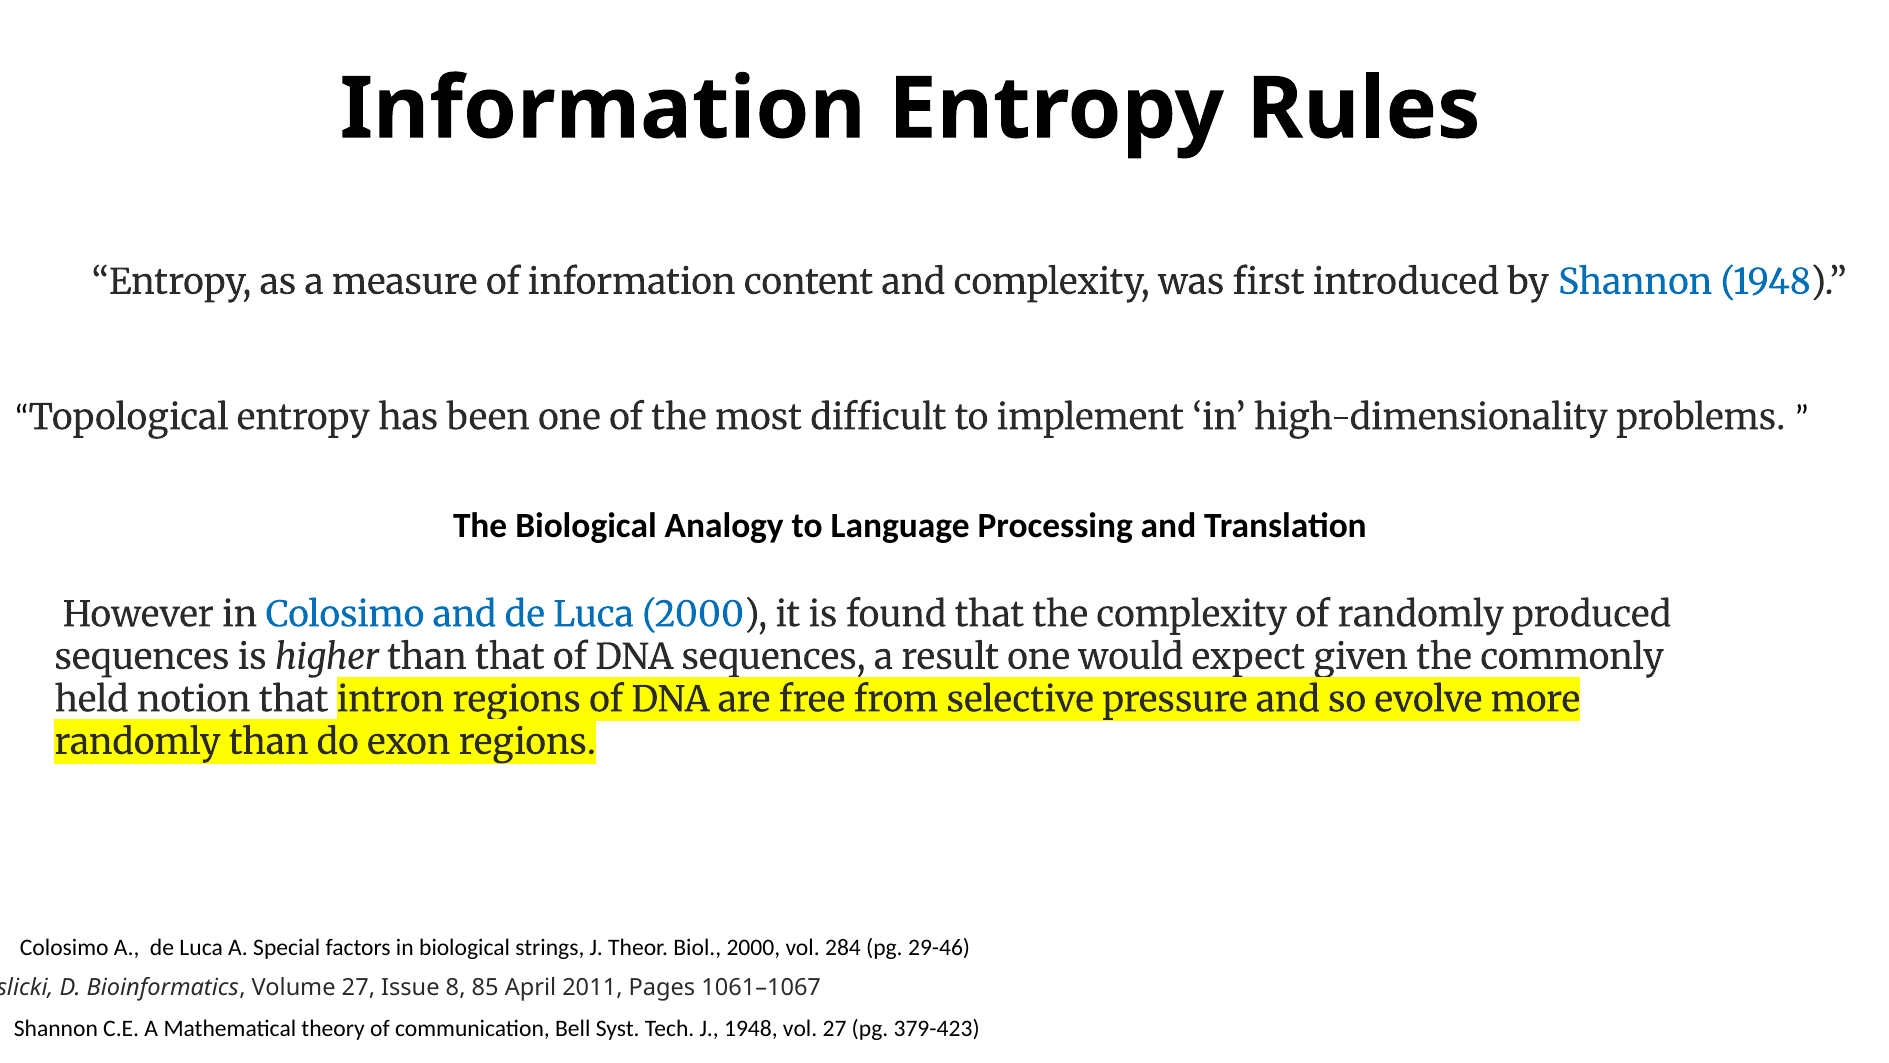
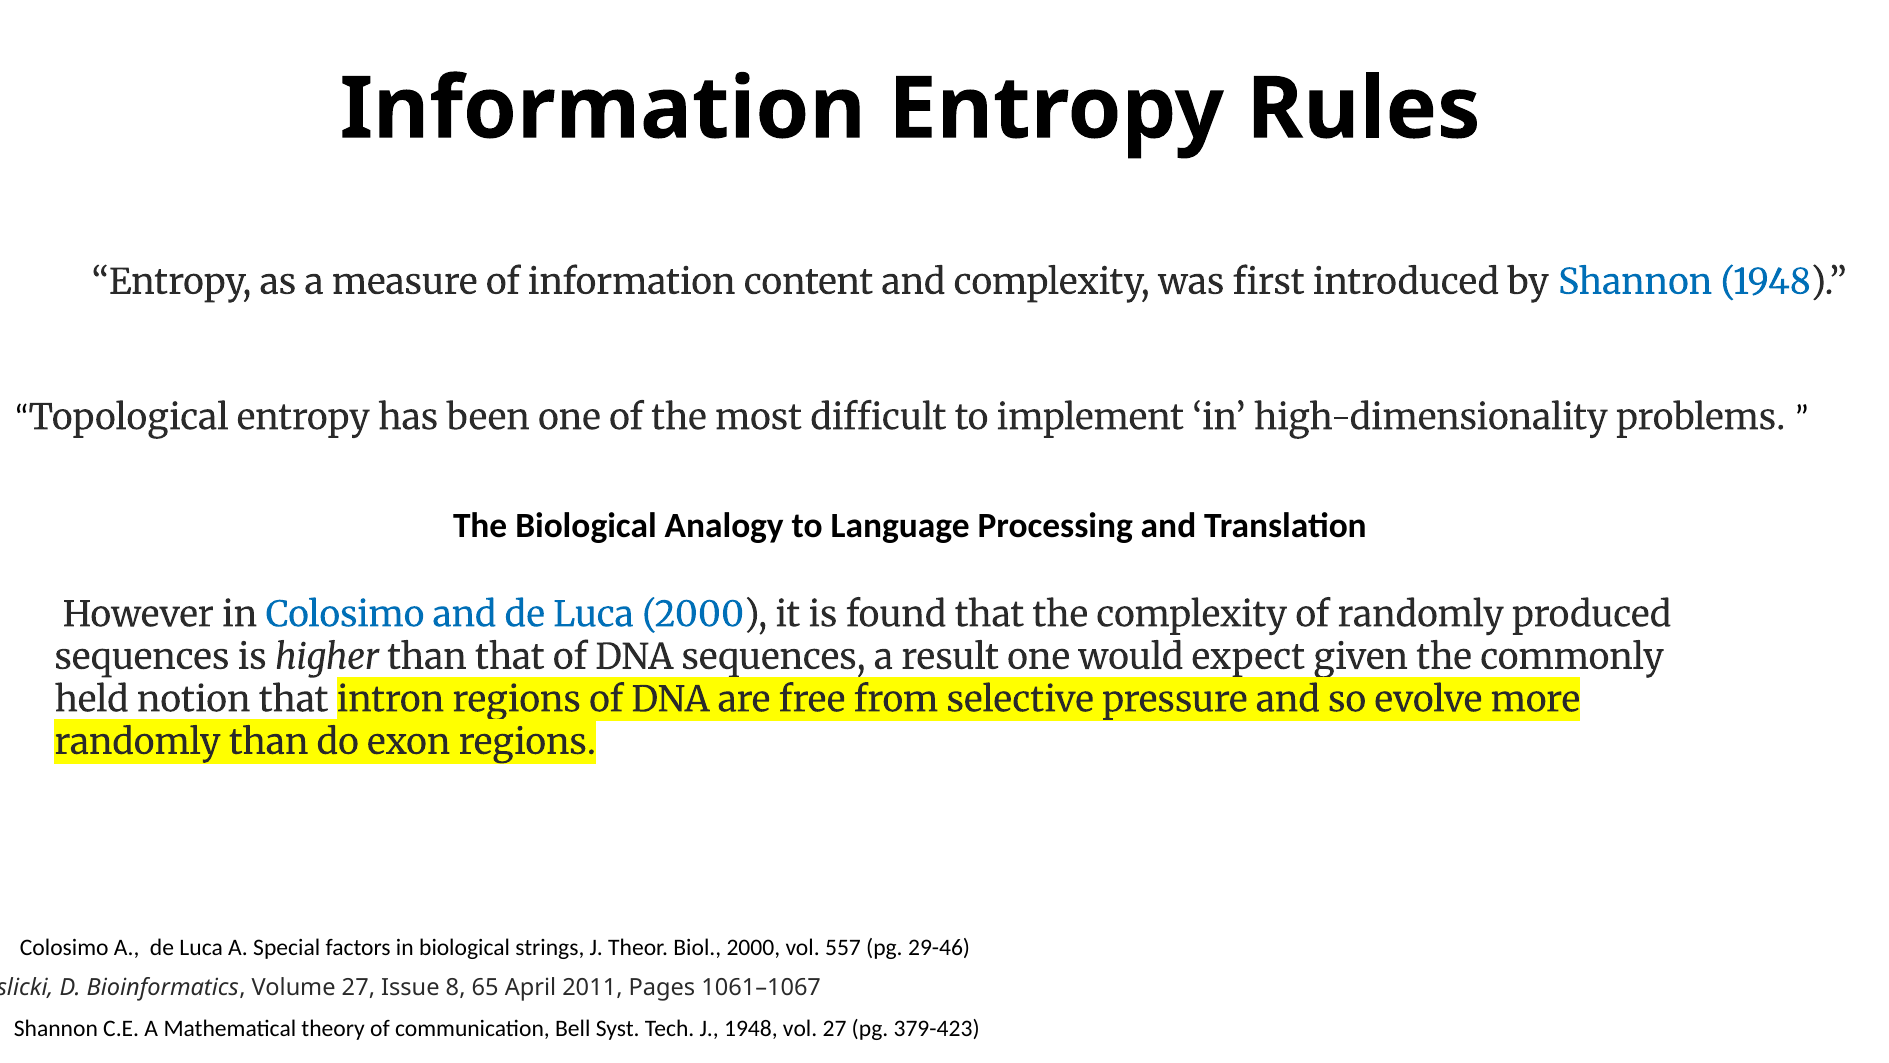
284: 284 -> 557
85: 85 -> 65
